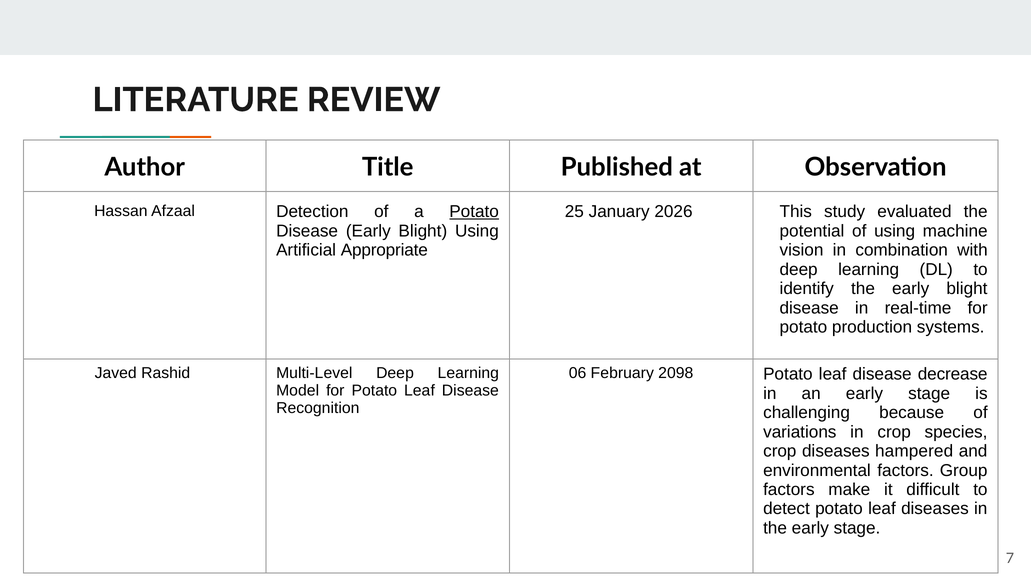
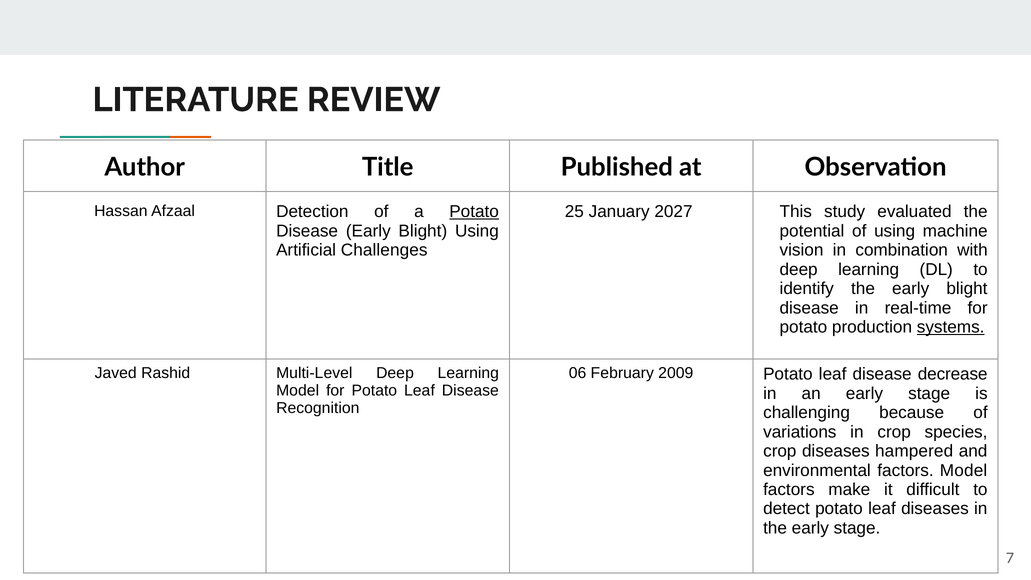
2026: 2026 -> 2027
Appropriate: Appropriate -> Challenges
systems underline: none -> present
2098: 2098 -> 2009
factors Group: Group -> Model
